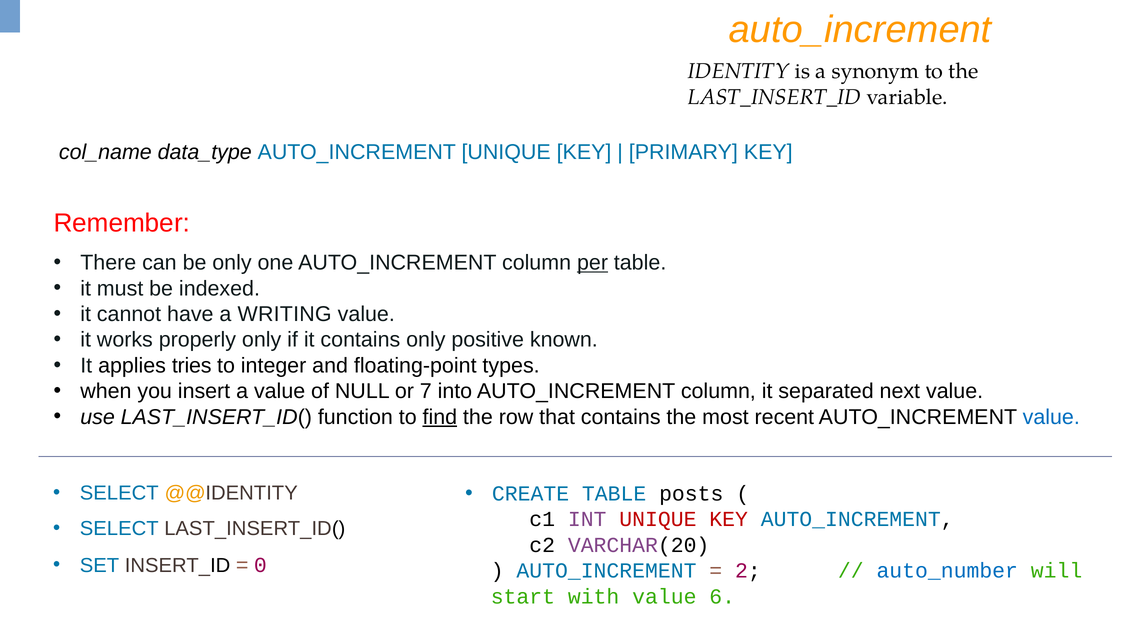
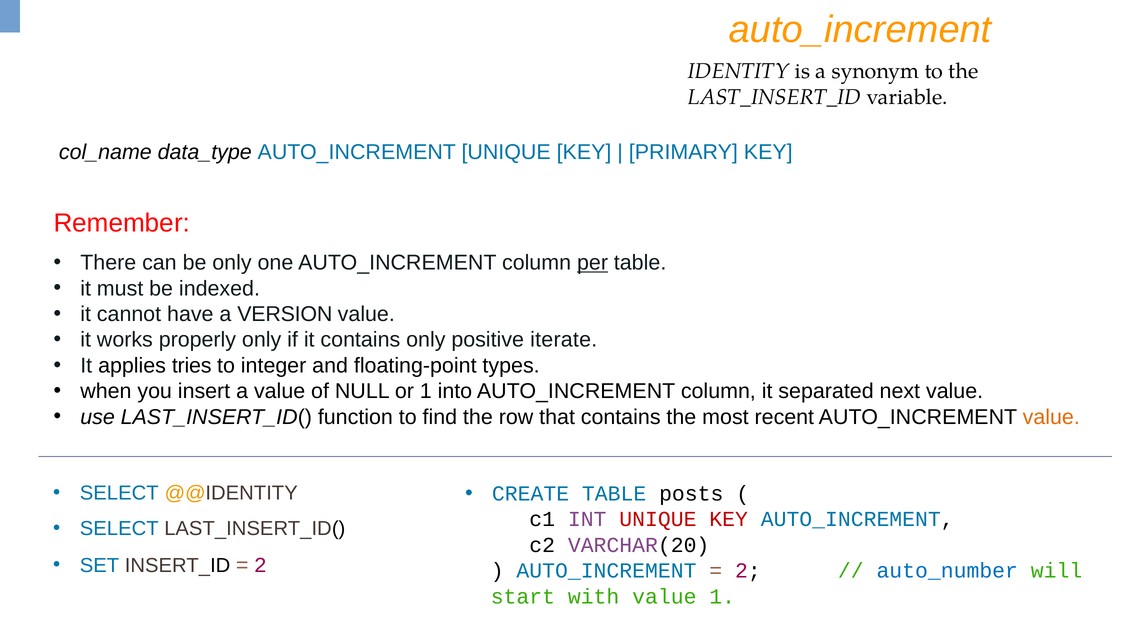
WRITING: WRITING -> VERSION
known: known -> iterate
or 7: 7 -> 1
find underline: present -> none
value at (1051, 417) colour: blue -> orange
0 at (260, 565): 0 -> 2
value 6: 6 -> 1
